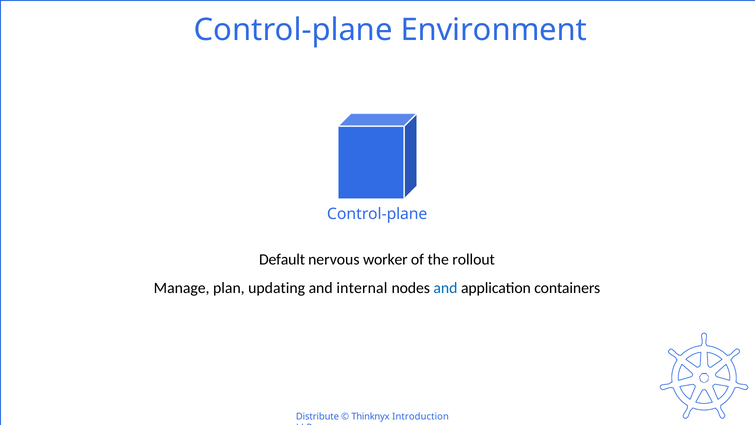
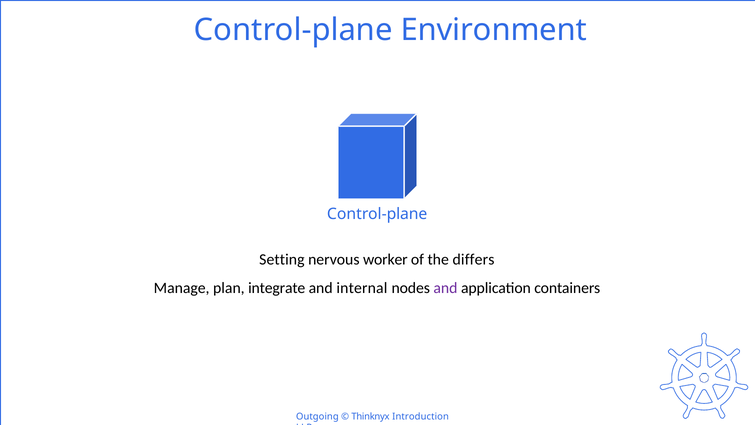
Default: Default -> Setting
rollout: rollout -> differs
updating: updating -> integrate
and at (445, 288) colour: blue -> purple
Distribute: Distribute -> Outgoing
